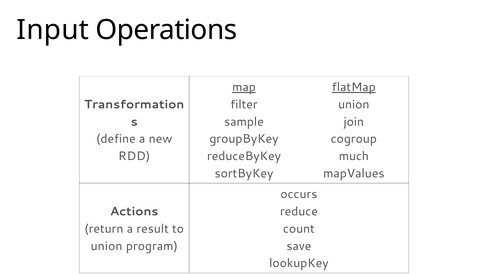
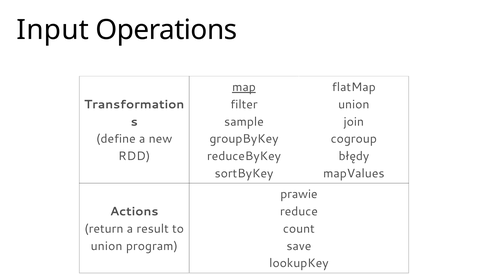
flatMap underline: present -> none
much: much -> błędy
occurs: occurs -> prawie
